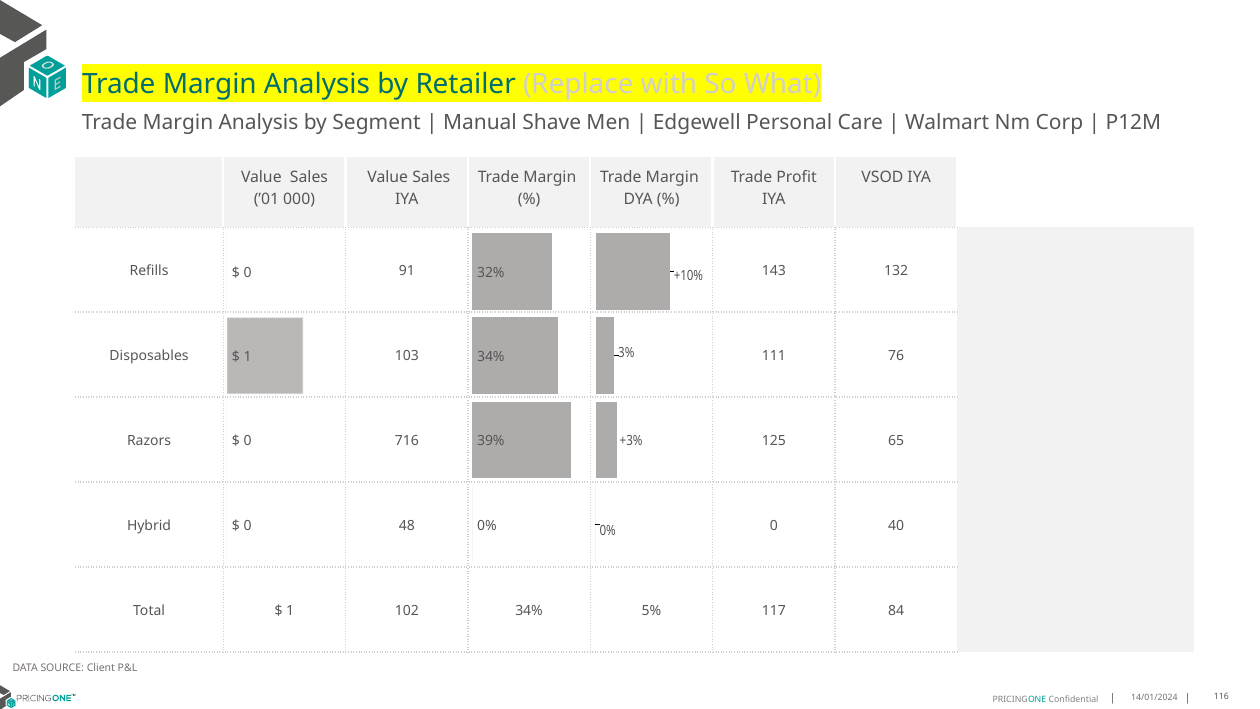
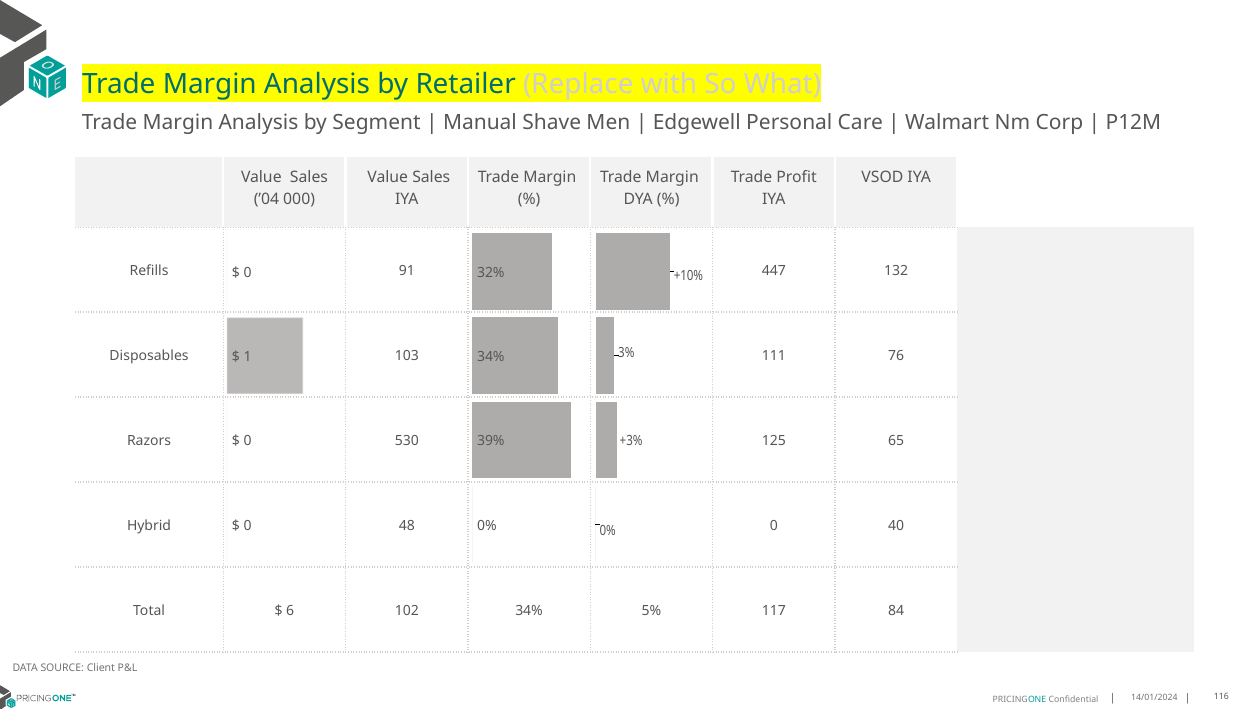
’01: ’01 -> ’04
143: 143 -> 447
716: 716 -> 530
1 at (290, 611): 1 -> 6
